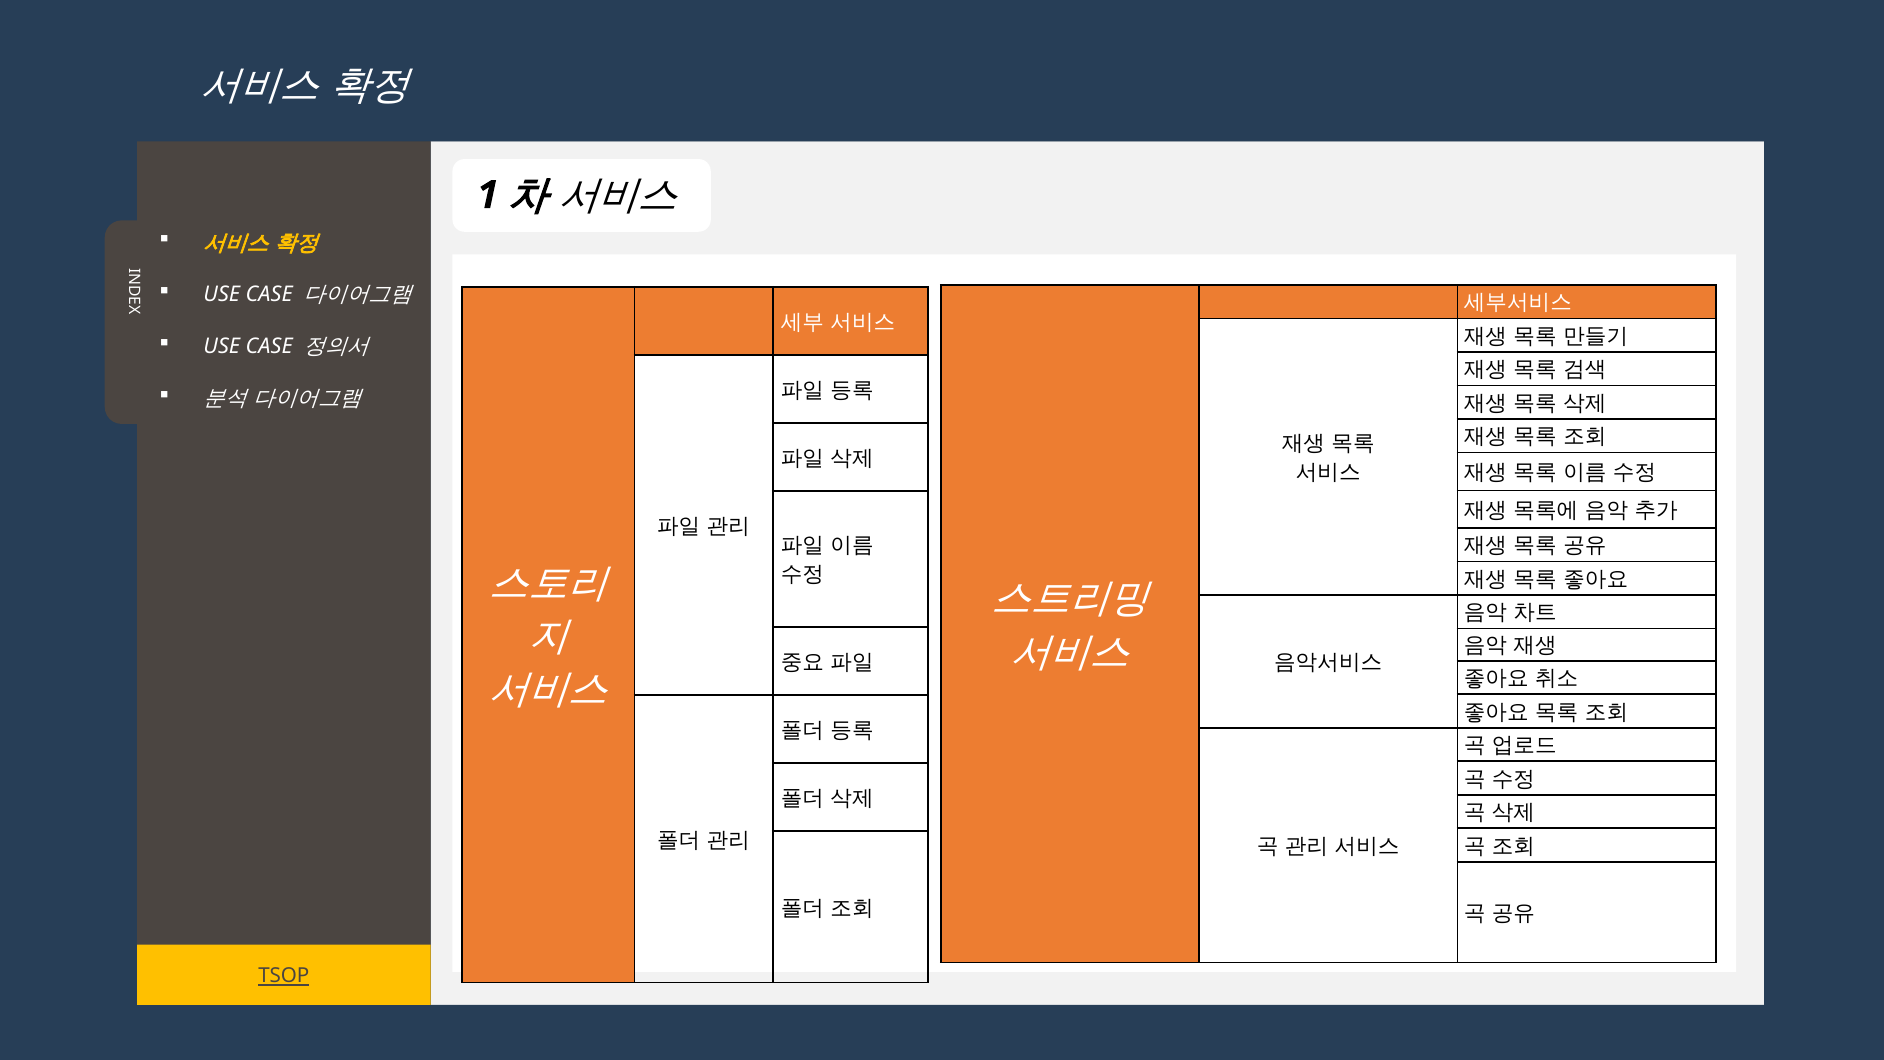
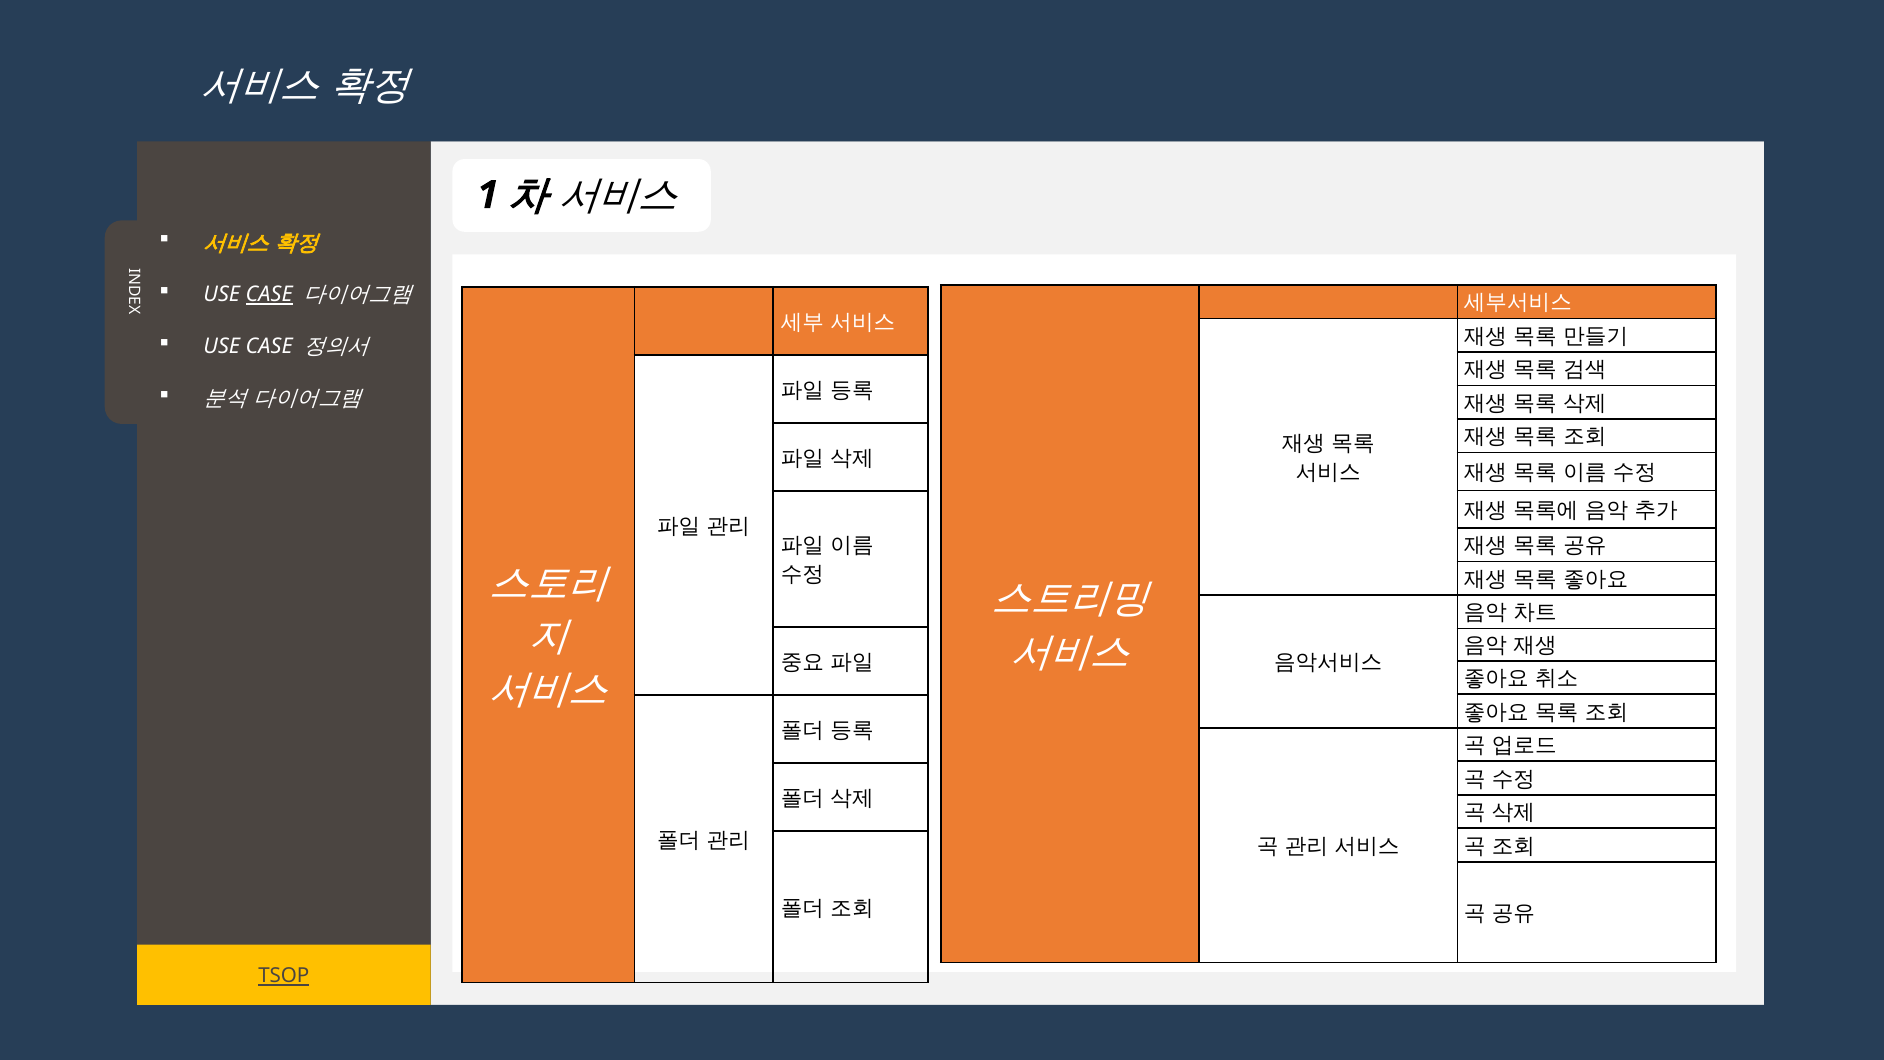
CASE at (269, 295) underline: none -> present
